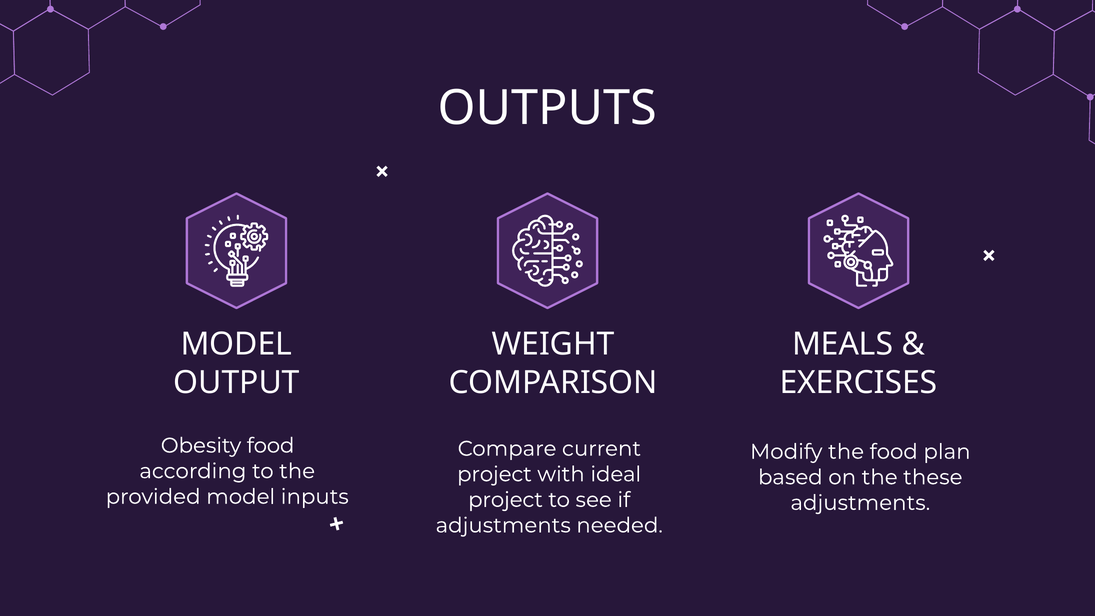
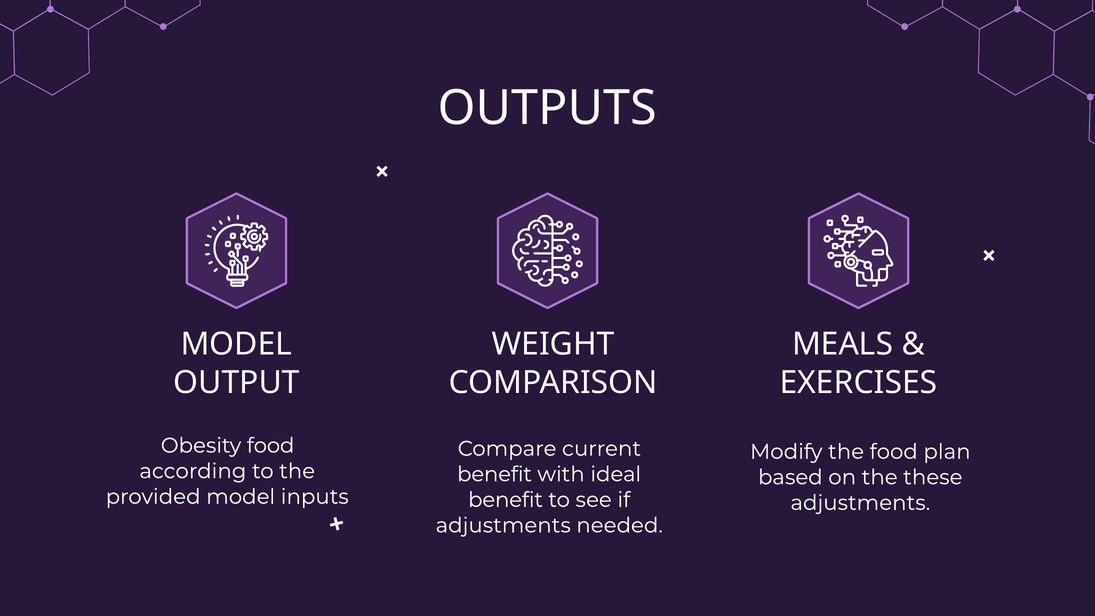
project at (494, 474): project -> benefit
project at (506, 500): project -> benefit
